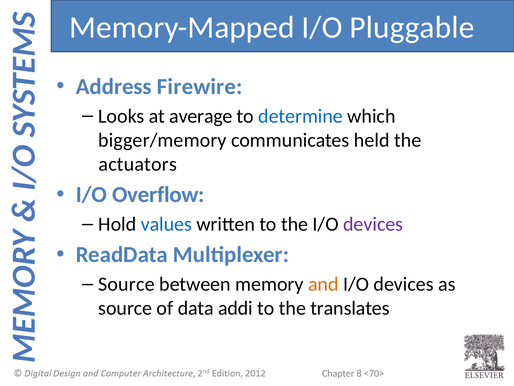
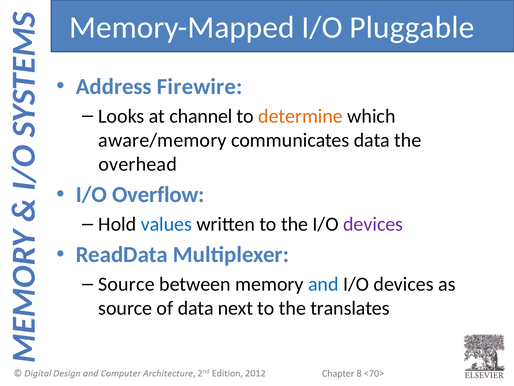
average: average -> channel
determine colour: blue -> orange
bigger/memory: bigger/memory -> aware/memory
communicates held: held -> data
actuators: actuators -> overhead
and colour: orange -> blue
addi: addi -> next
